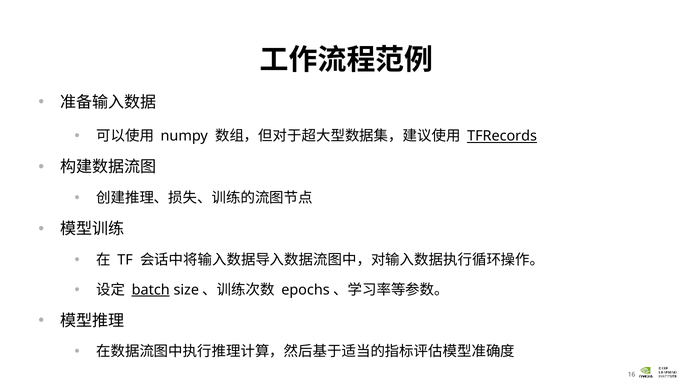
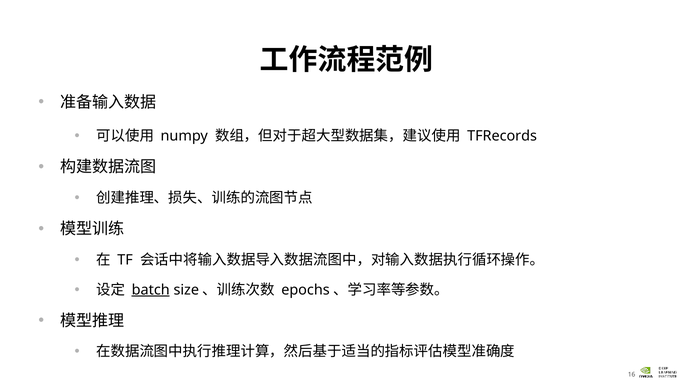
TFRecords underline: present -> none
